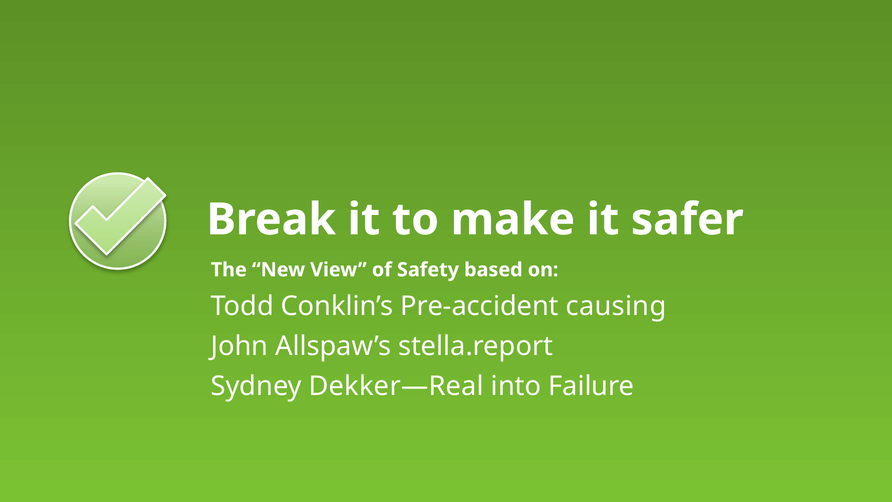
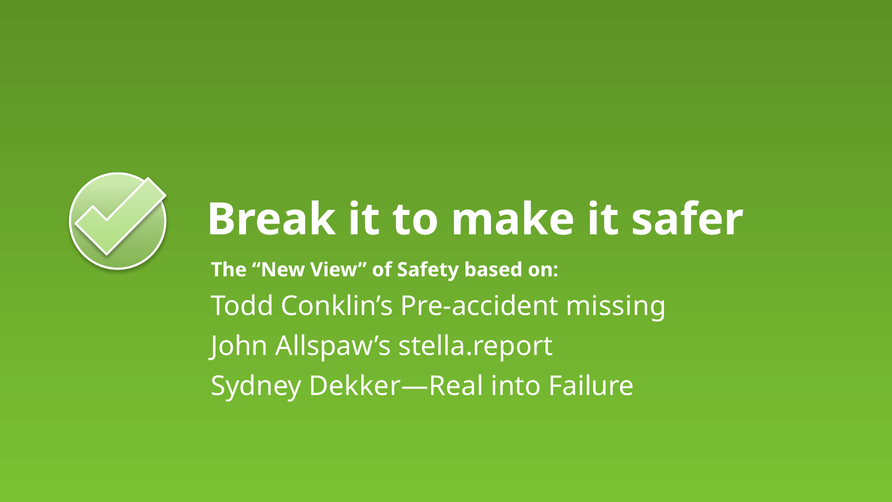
causing: causing -> missing
